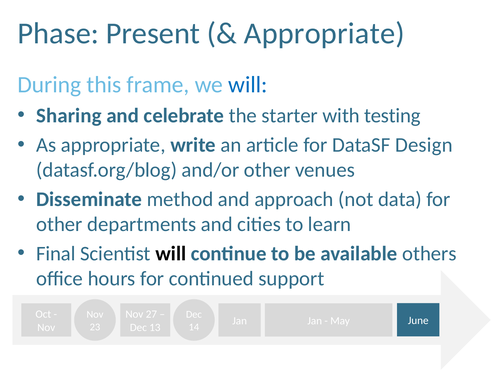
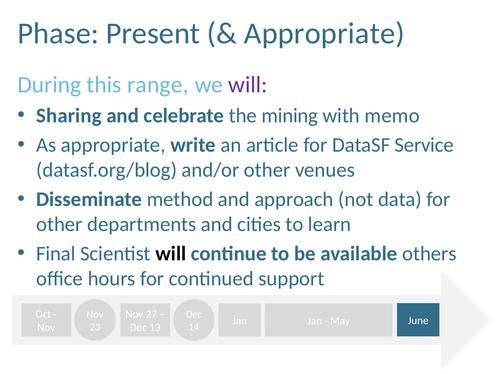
frame: frame -> range
will at (248, 85) colour: blue -> purple
starter: starter -> mining
testing: testing -> memo
Design: Design -> Service
